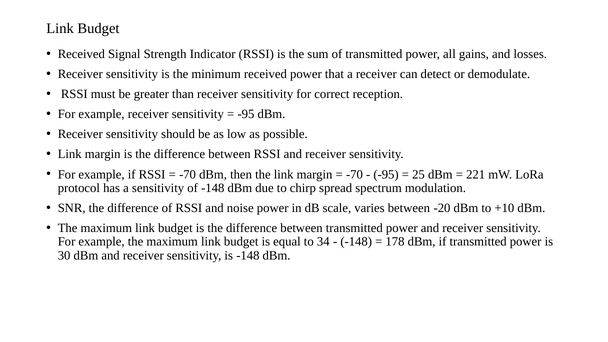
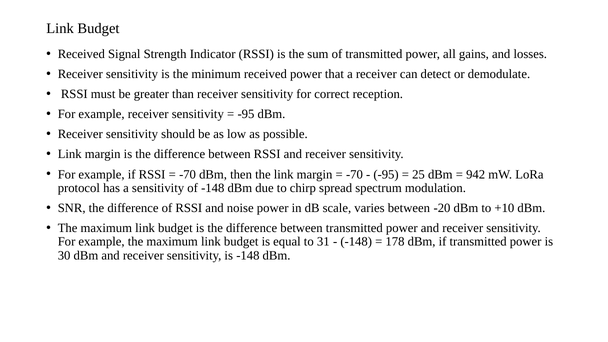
221: 221 -> 942
34: 34 -> 31
